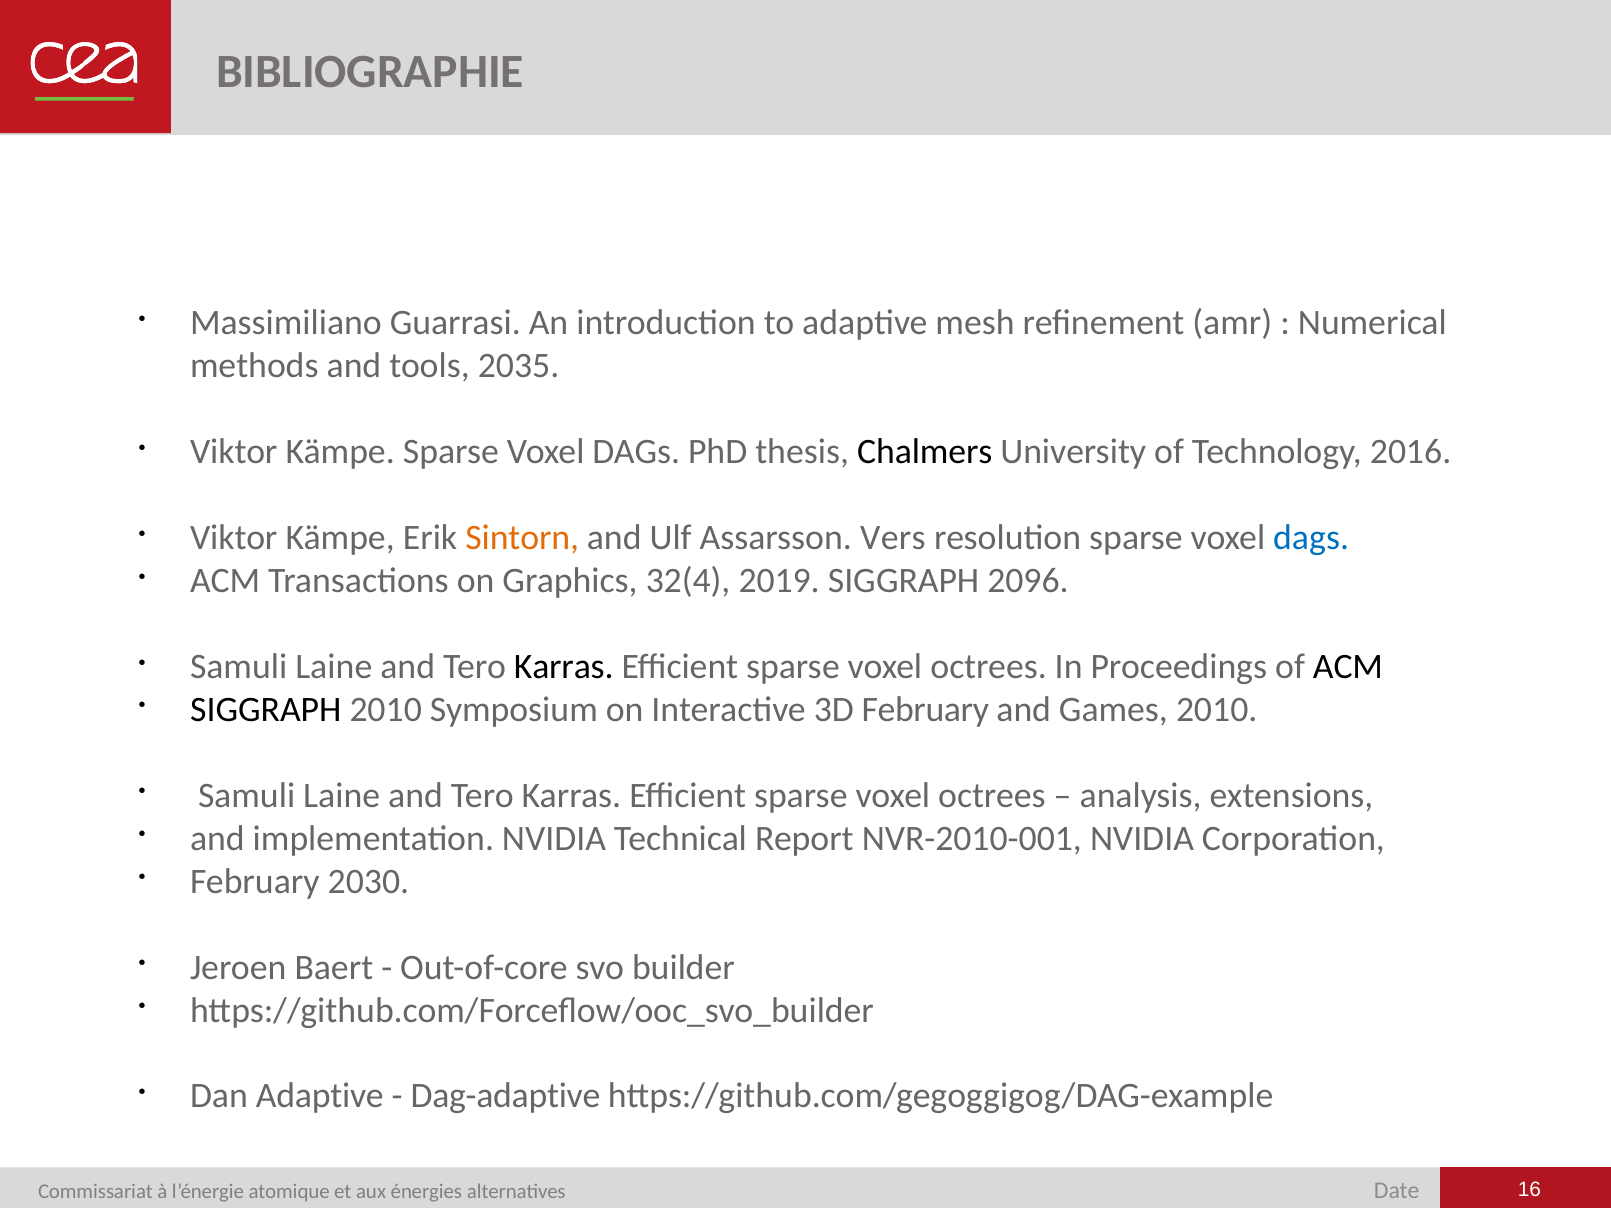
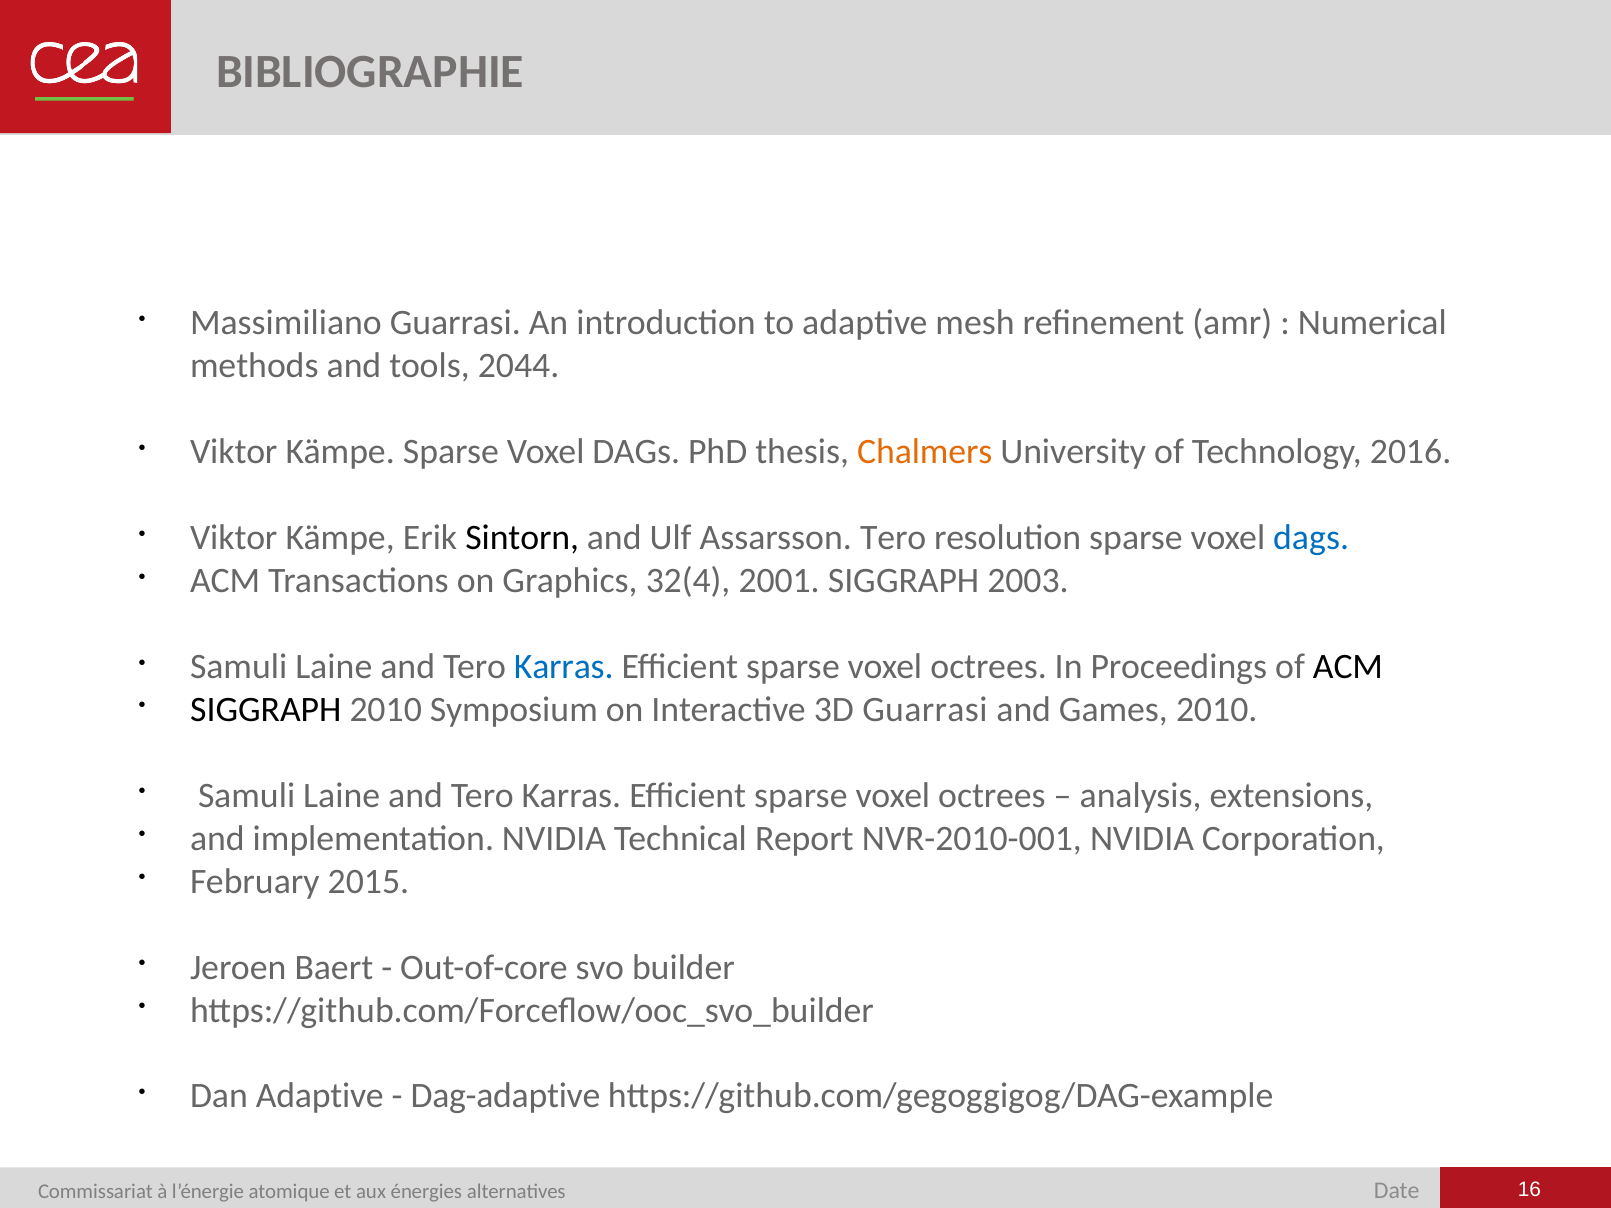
2035: 2035 -> 2044
Chalmers colour: black -> orange
Sintorn colour: orange -> black
Assarsson Vers: Vers -> Tero
2019: 2019 -> 2001
2096: 2096 -> 2003
Karras at (564, 667) colour: black -> blue
3D February: February -> Guarrasi
2030: 2030 -> 2015
